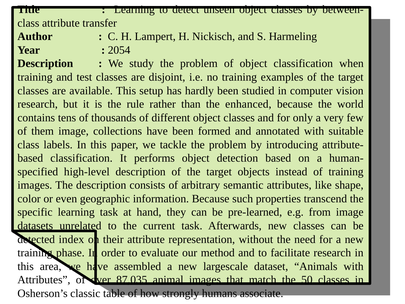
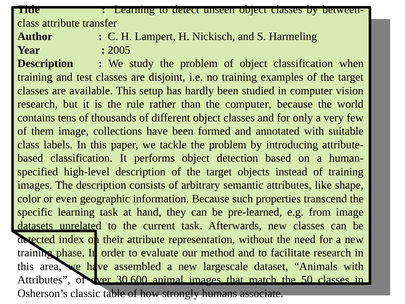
2054: 2054 -> 2005
the enhanced: enhanced -> computer
87,035: 87,035 -> 30,600
